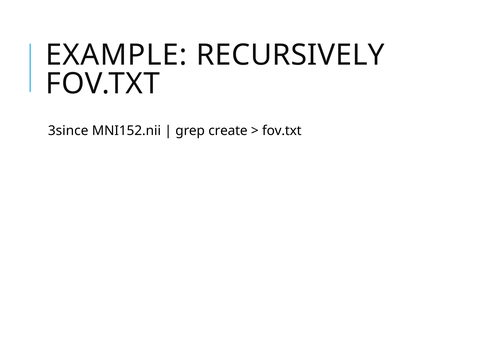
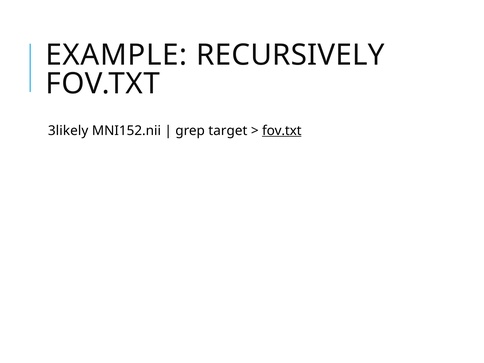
3since: 3since -> 3likely
create: create -> target
fov.txt at (282, 131) underline: none -> present
